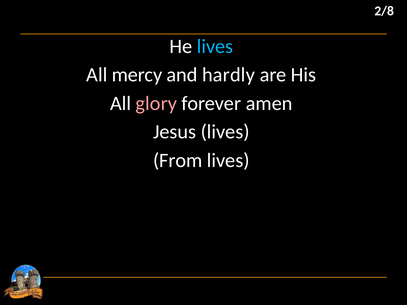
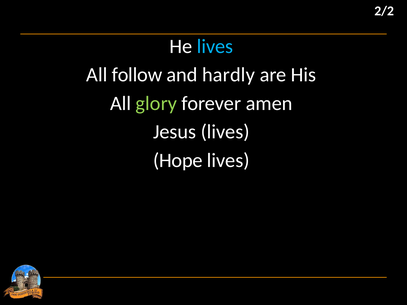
2/8: 2/8 -> 2/2
mercy: mercy -> follow
glory colour: pink -> light green
From: From -> Hope
